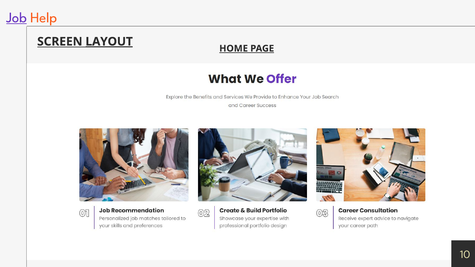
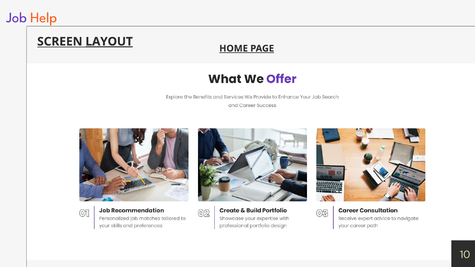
Job underline: present -> none
